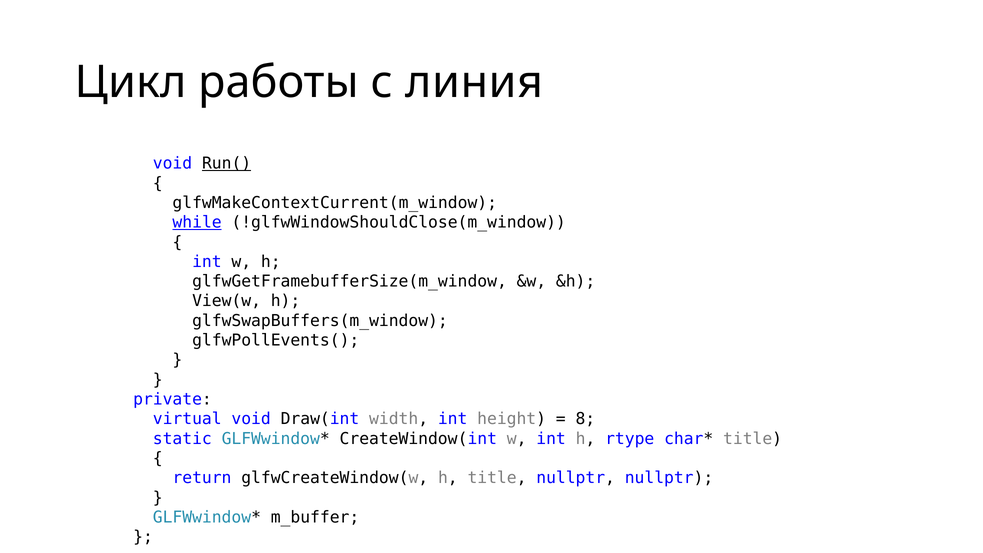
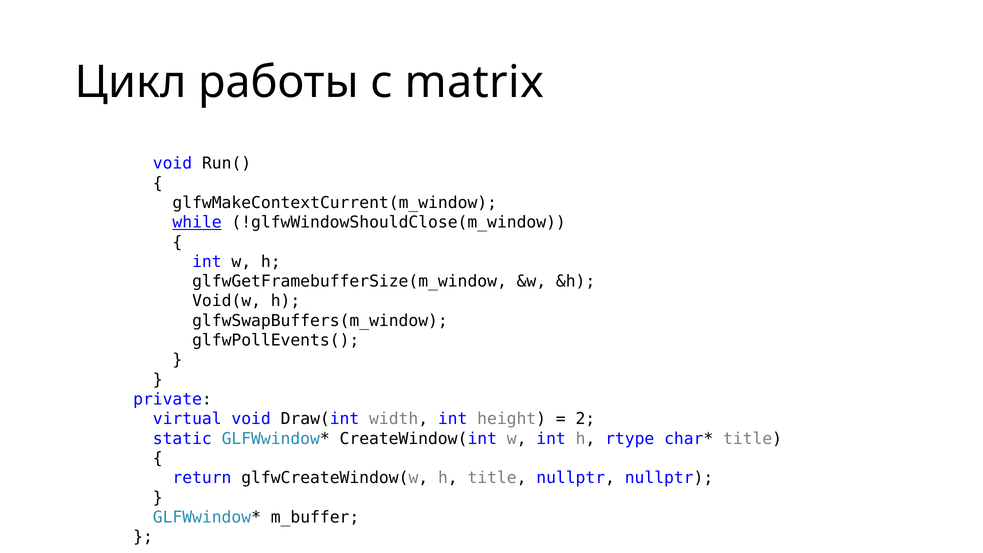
линия: линия -> matrix
Run( underline: present -> none
View(w: View(w -> Void(w
8: 8 -> 2
